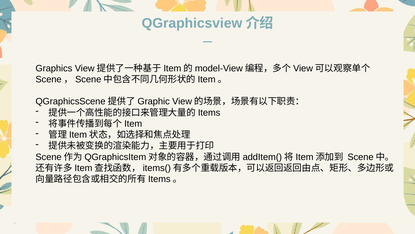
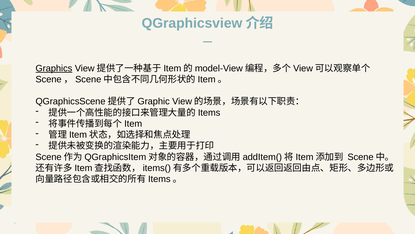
Graphics underline: none -> present
